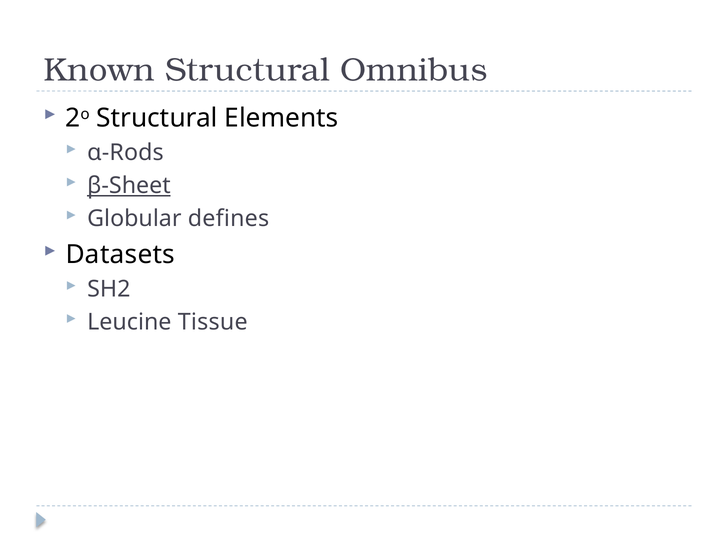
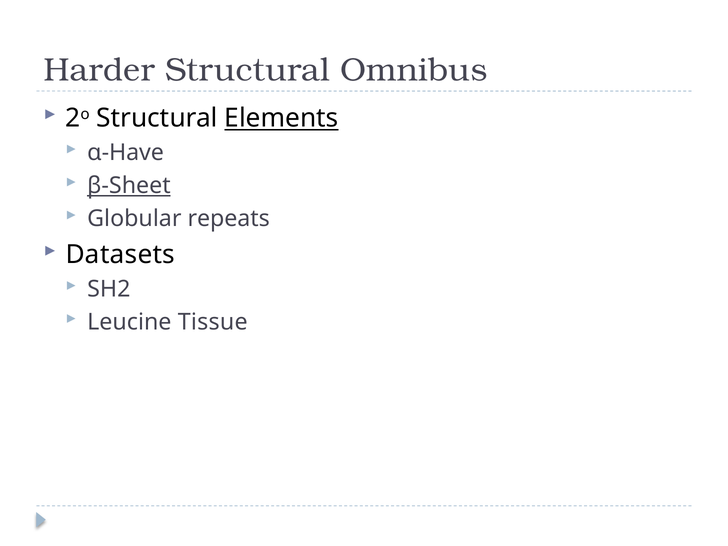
Known: Known -> Harder
Elements underline: none -> present
α-Rods: α-Rods -> α-Have
defines: defines -> repeats
